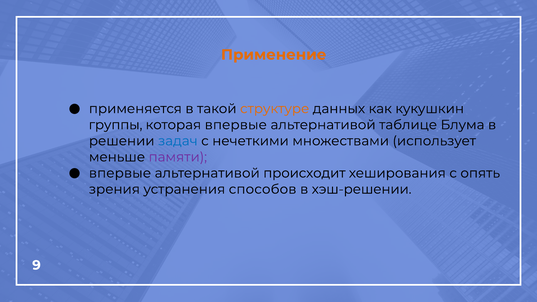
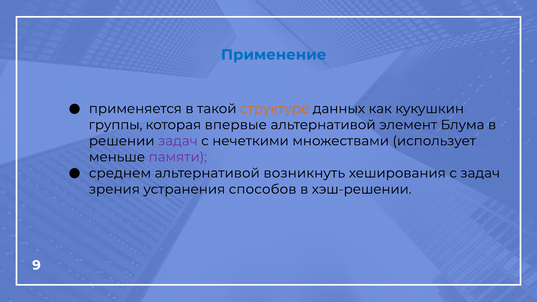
Применение colour: orange -> blue
таблице: таблице -> элемент
задач at (178, 141) colour: blue -> purple
впервые at (120, 173): впервые -> среднем
происходит: происходит -> возникнуть
с опять: опять -> задач
